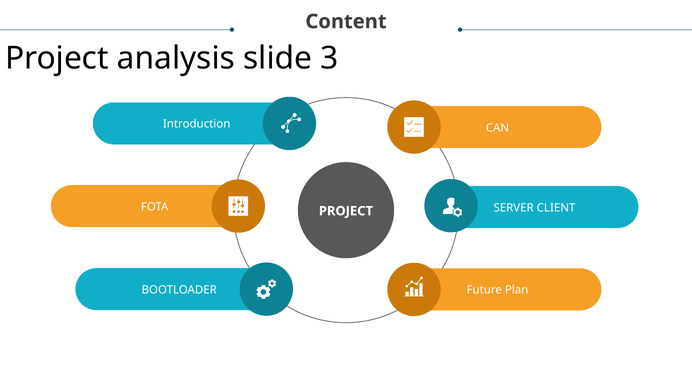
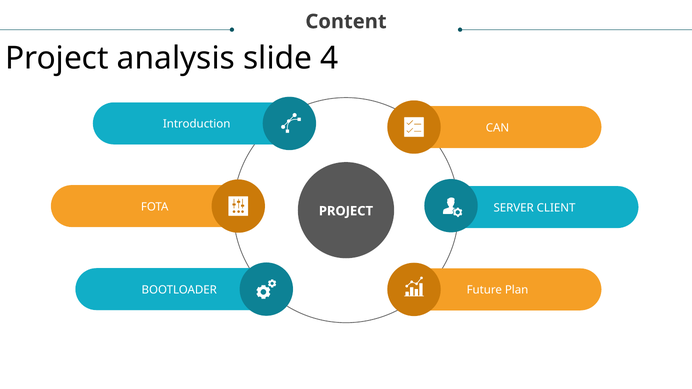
3: 3 -> 4
